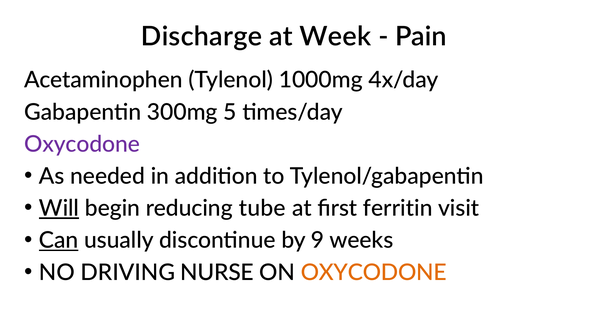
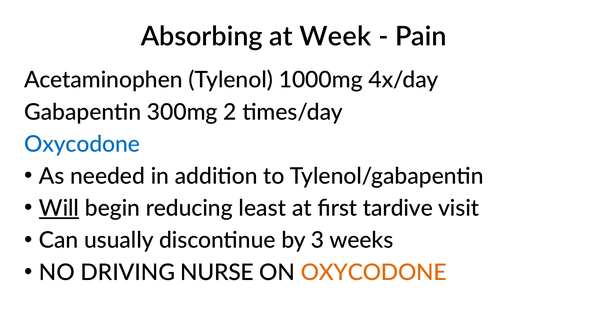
Discharge: Discharge -> Absorbing
5: 5 -> 2
Oxycodone at (82, 144) colour: purple -> blue
tube: tube -> least
ferritin: ferritin -> tardive
Can underline: present -> none
9: 9 -> 3
